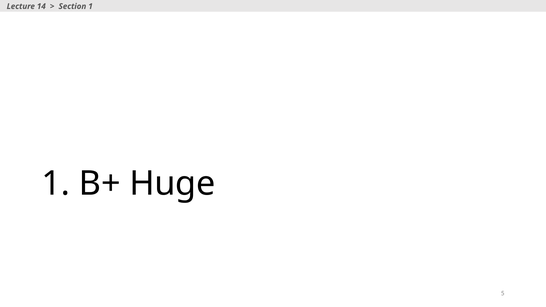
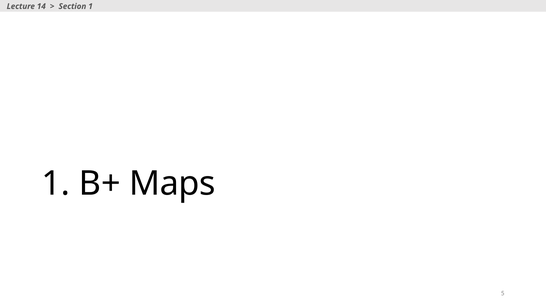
Huge: Huge -> Maps
